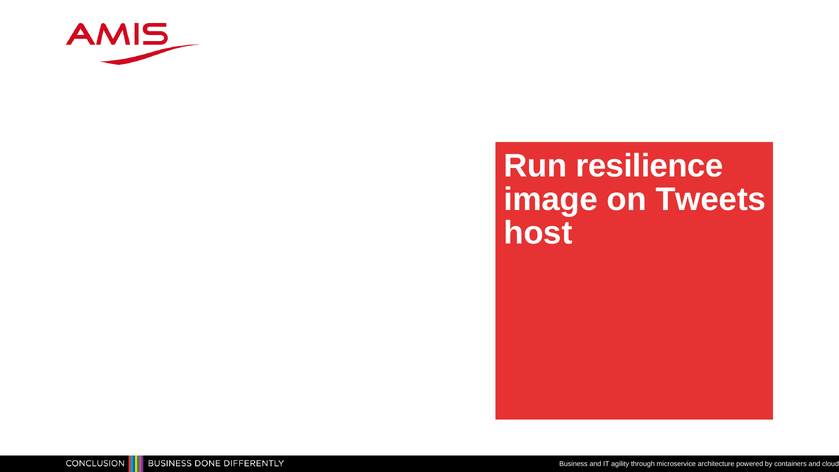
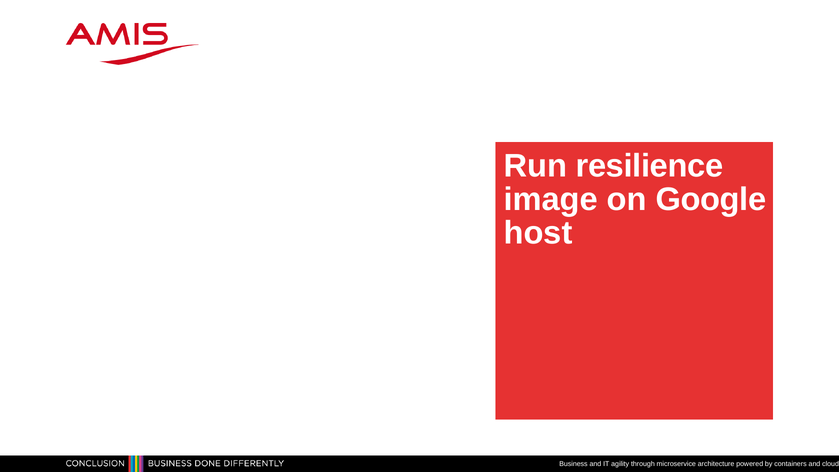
Tweets: Tweets -> Google
